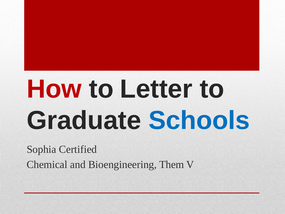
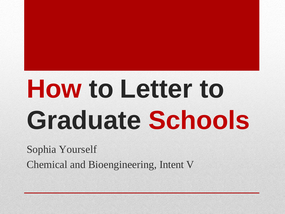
Schools colour: blue -> red
Certified: Certified -> Yourself
Them: Them -> Intent
